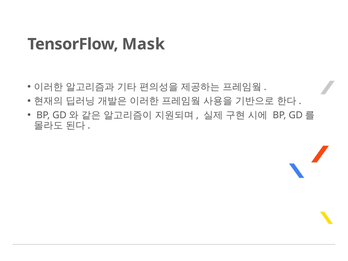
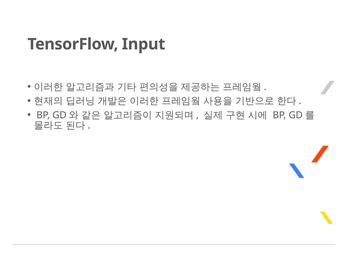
Mask: Mask -> Input
